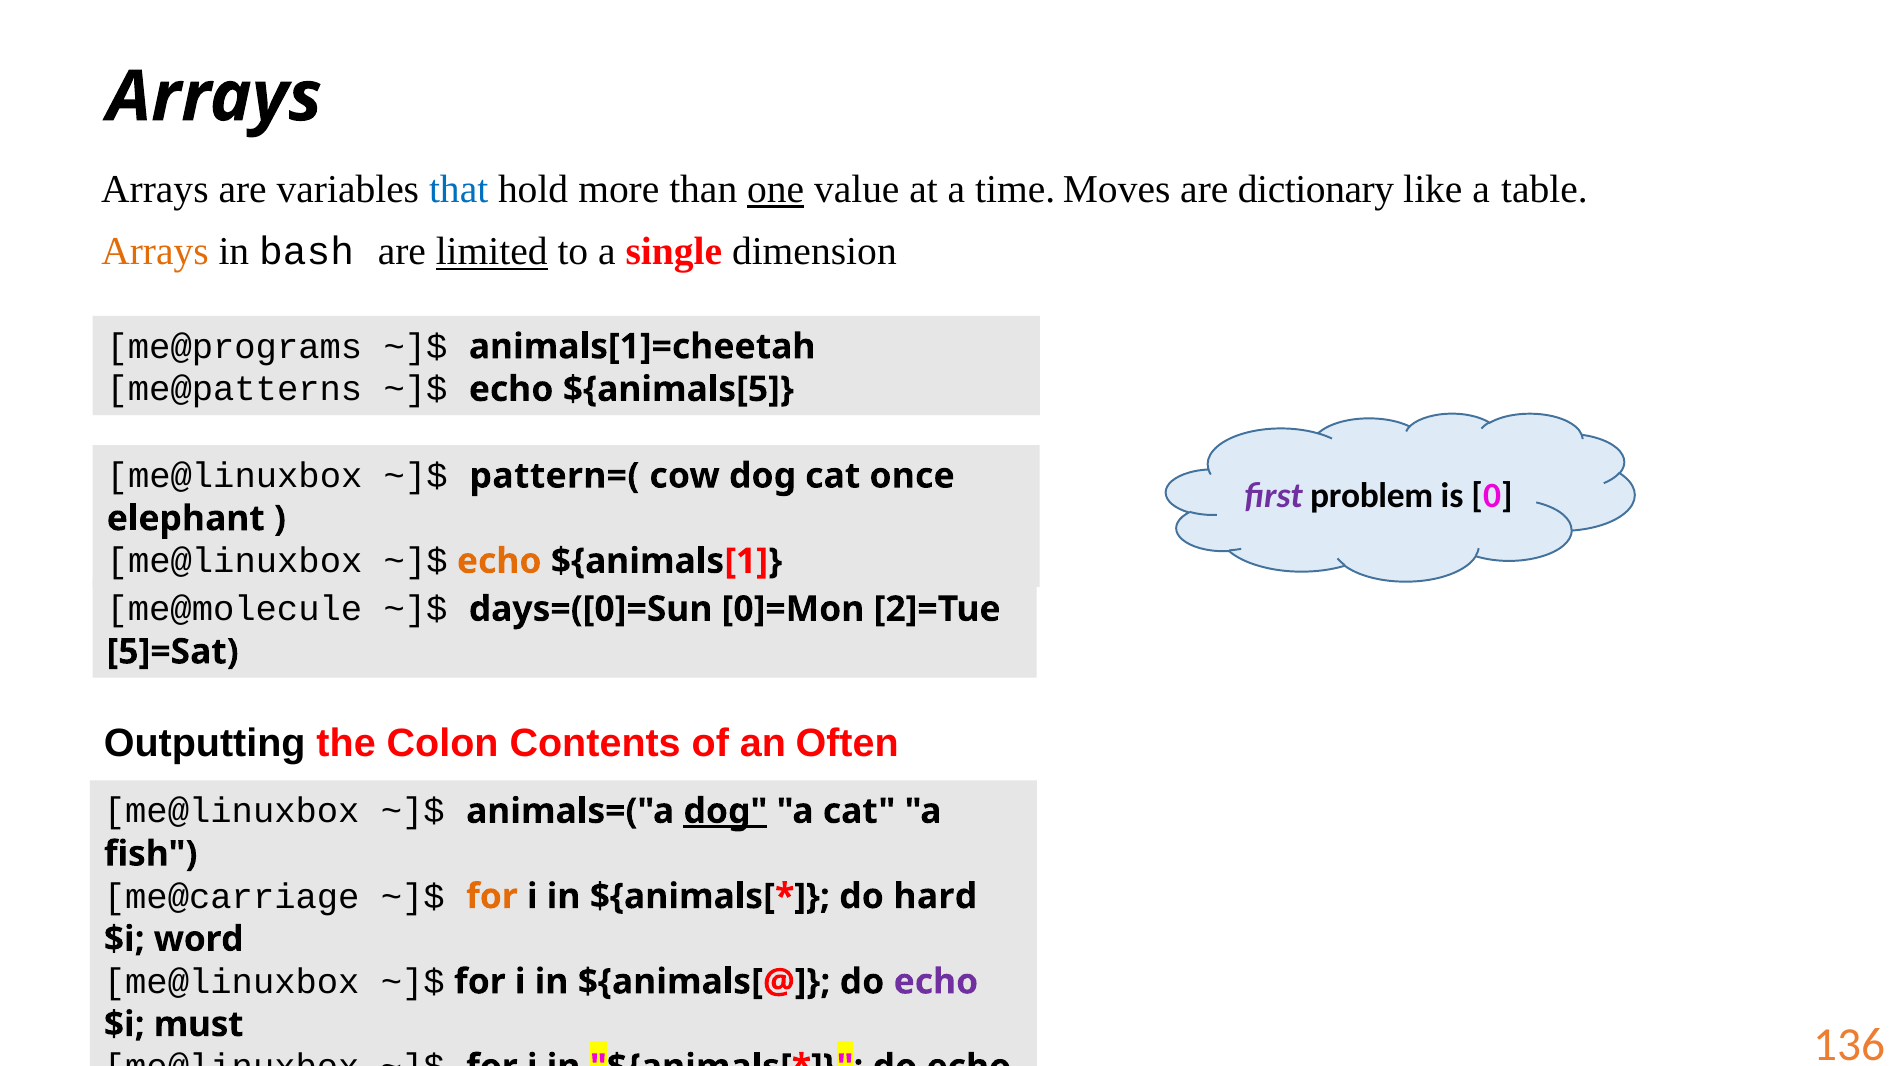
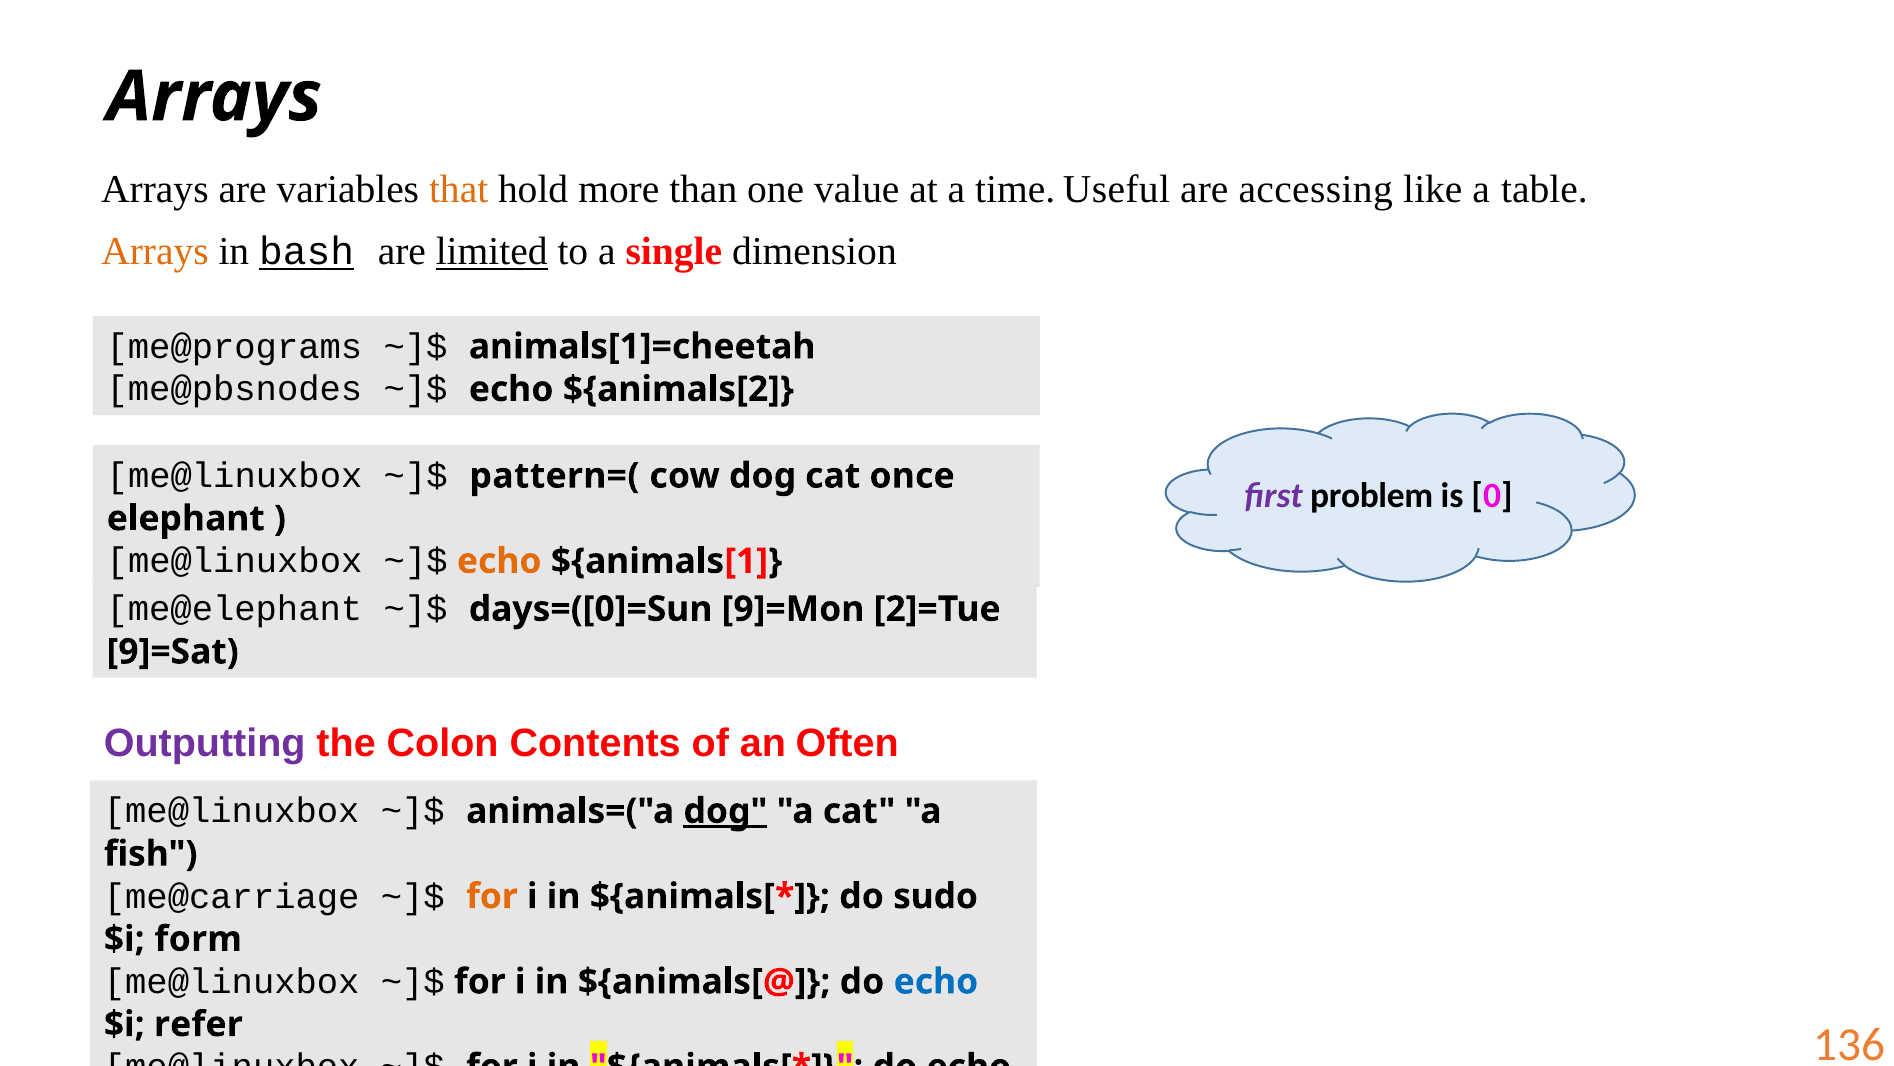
that colour: blue -> orange
one underline: present -> none
Moves: Moves -> Useful
dictionary: dictionary -> accessing
bash underline: none -> present
me@patterns: me@patterns -> me@pbsnodes
${animals[5: ${animals[5 -> ${animals[2
me@molecule: me@molecule -> me@elephant
0]=Mon: 0]=Mon -> 9]=Mon
5]=Sat: 5]=Sat -> 9]=Sat
Outputting colour: black -> purple
hard: hard -> sudo
word: word -> form
echo at (936, 981) colour: purple -> blue
must: must -> refer
